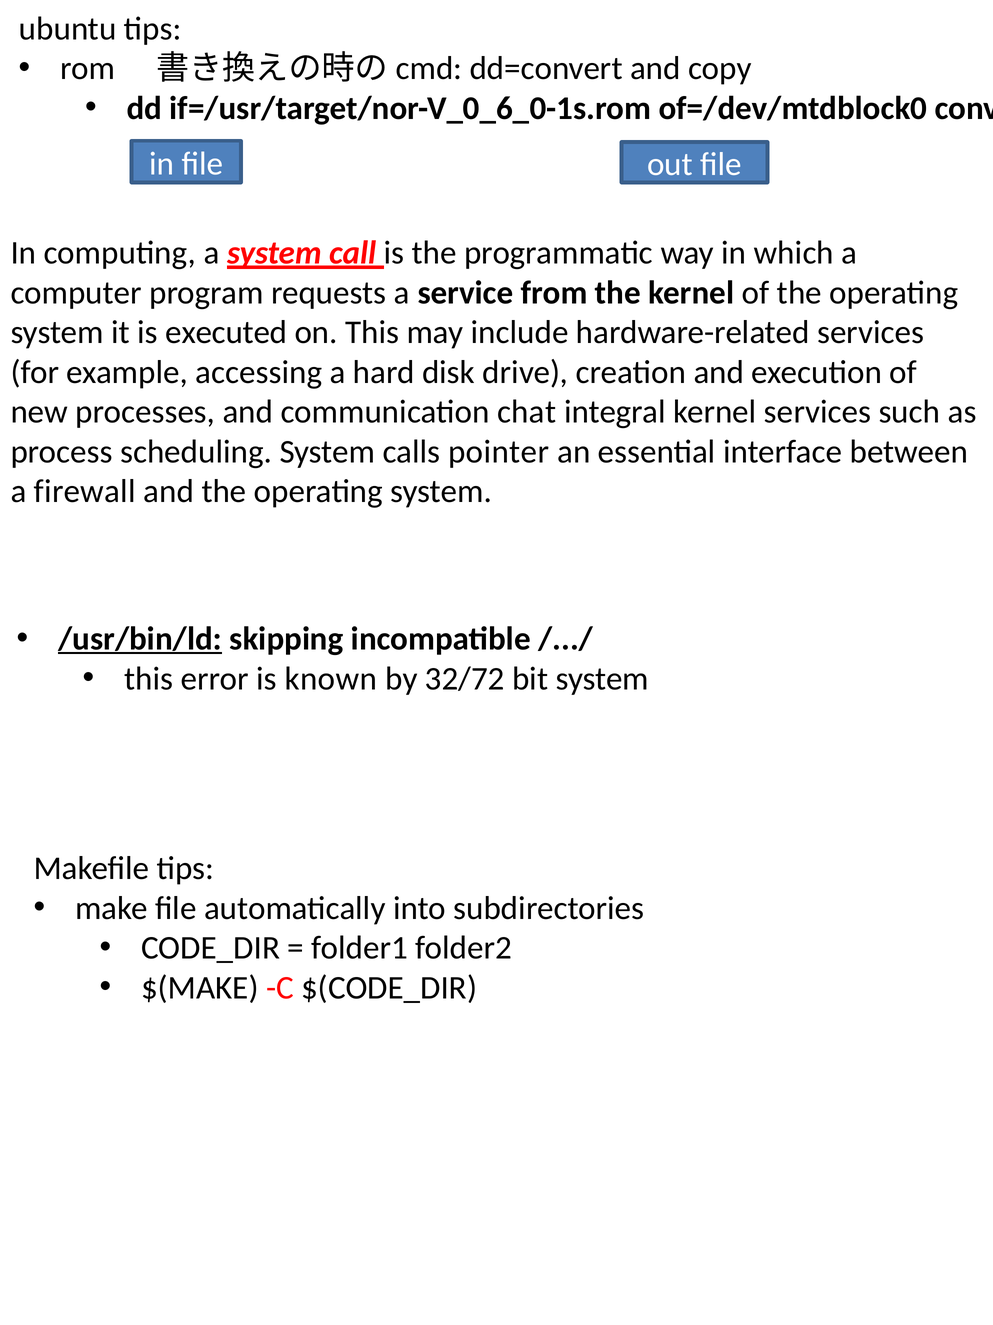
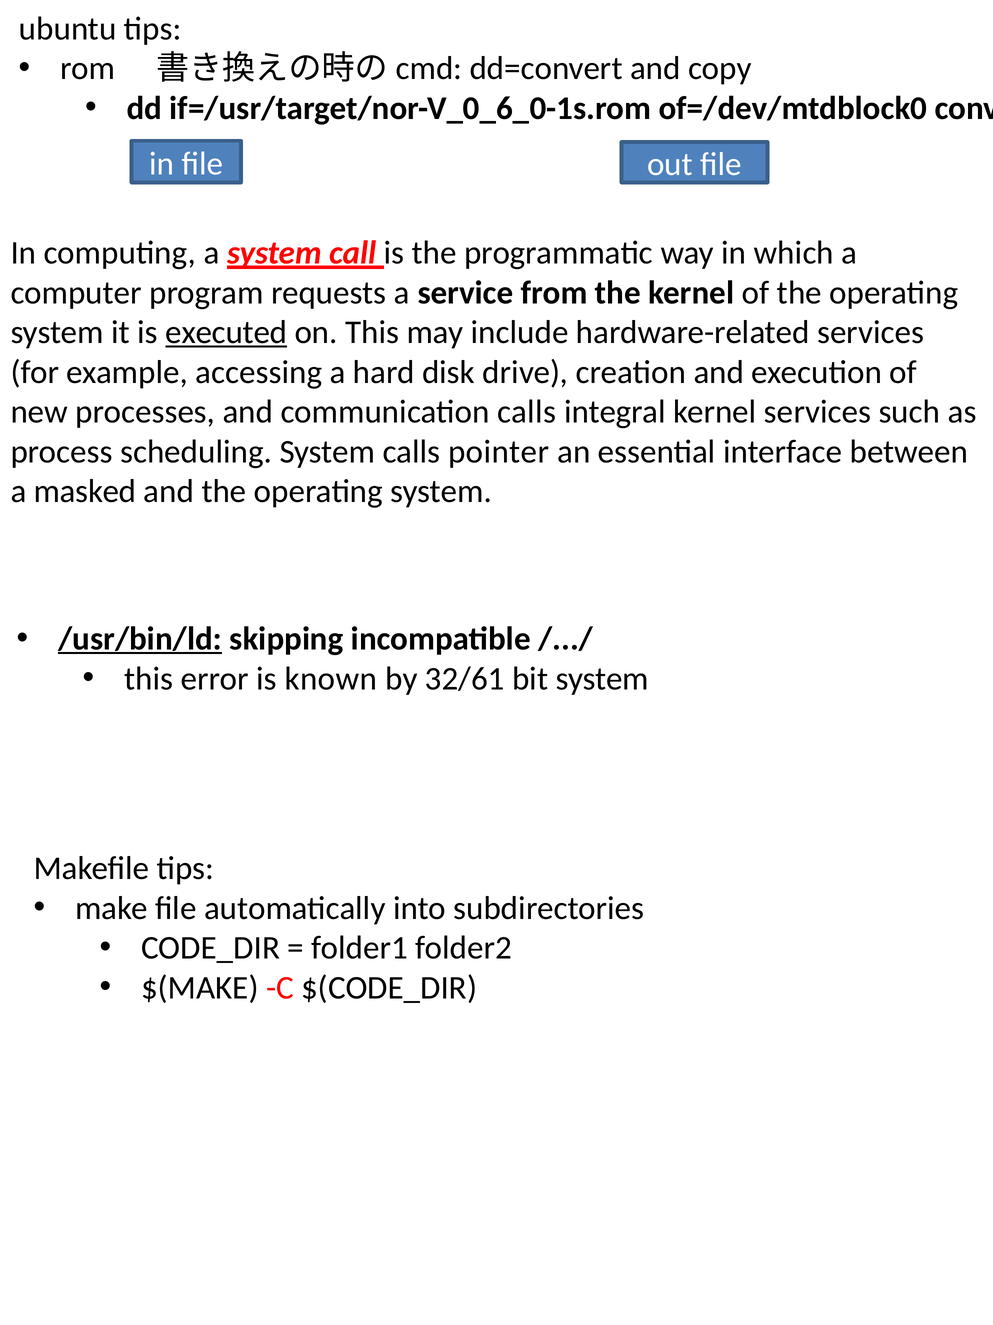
executed underline: none -> present
communication chat: chat -> calls
firewall: firewall -> masked
32/72: 32/72 -> 32/61
